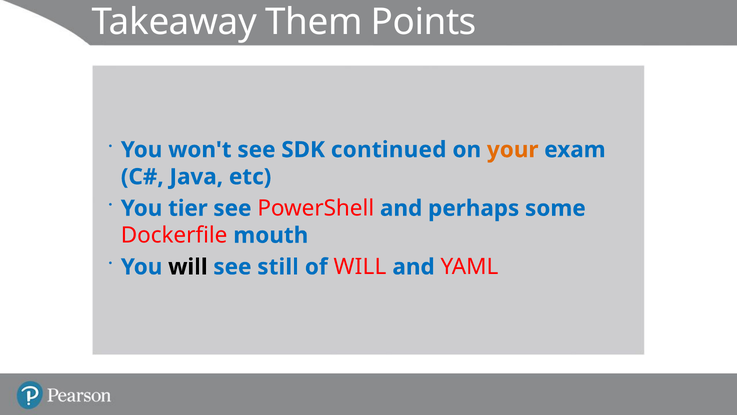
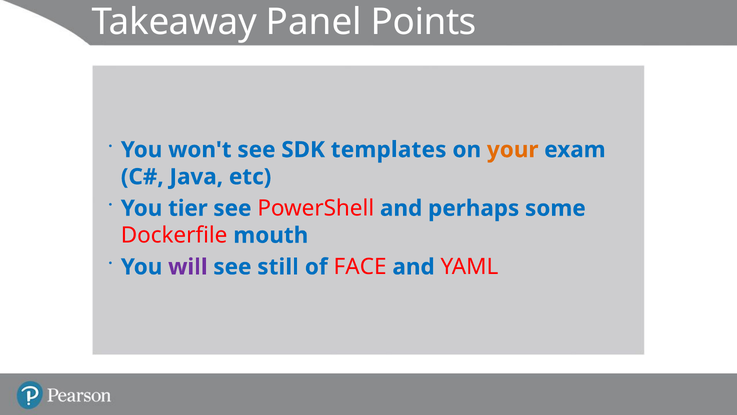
Them: Them -> Panel
continued: continued -> templates
will at (188, 267) colour: black -> purple
of WILL: WILL -> FACE
